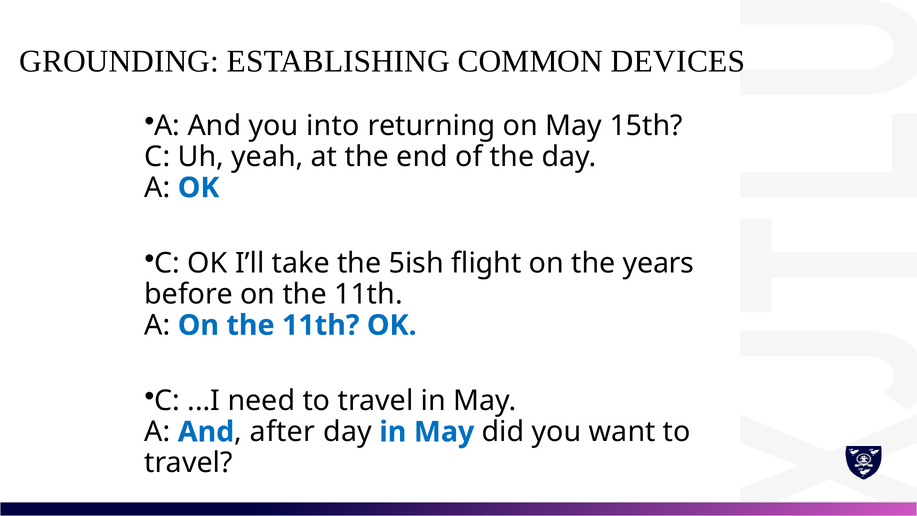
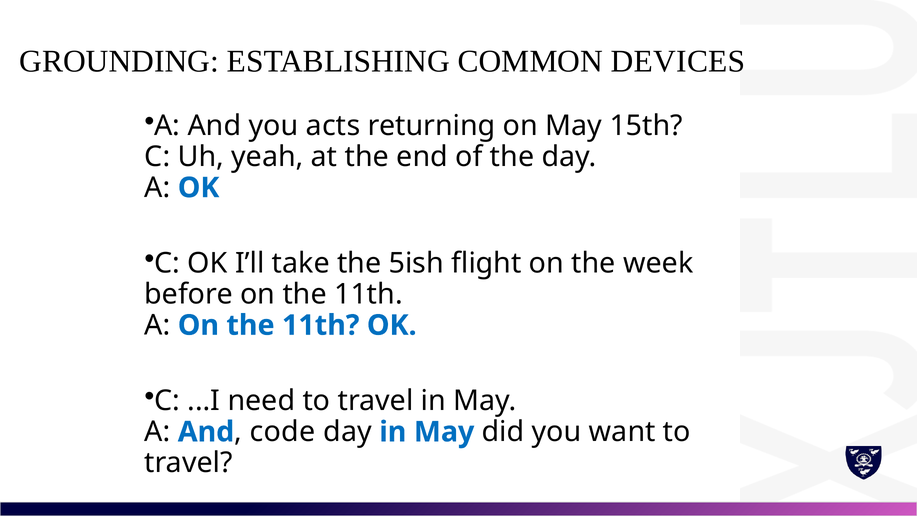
into: into -> acts
years: years -> week
after: after -> code
